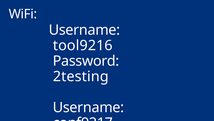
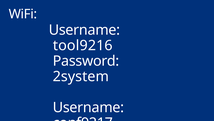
2testing: 2testing -> 2system
